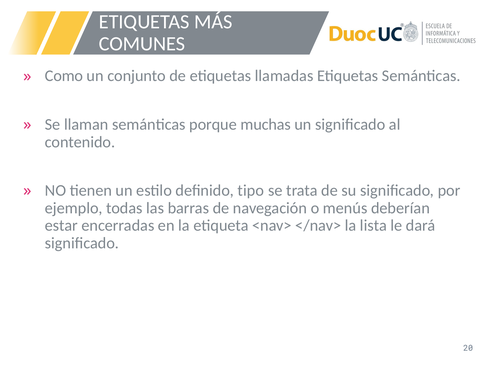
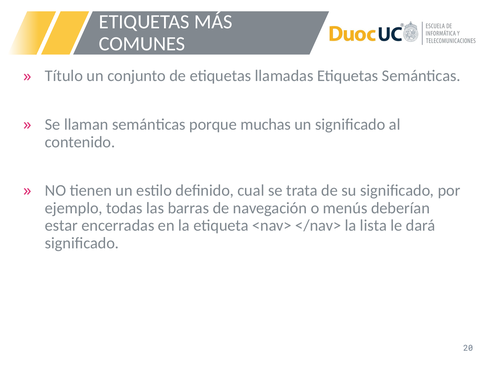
Como: Como -> Título
tipo: tipo -> cual
